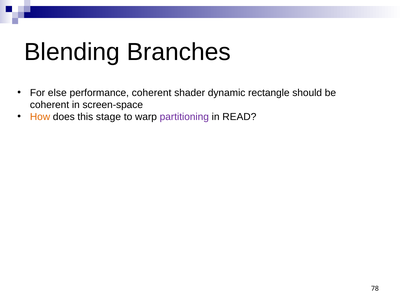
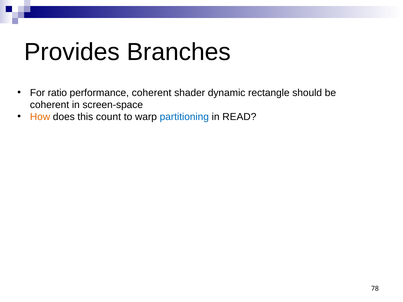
Blending: Blending -> Provides
else: else -> ratio
stage: stage -> count
partitioning colour: purple -> blue
